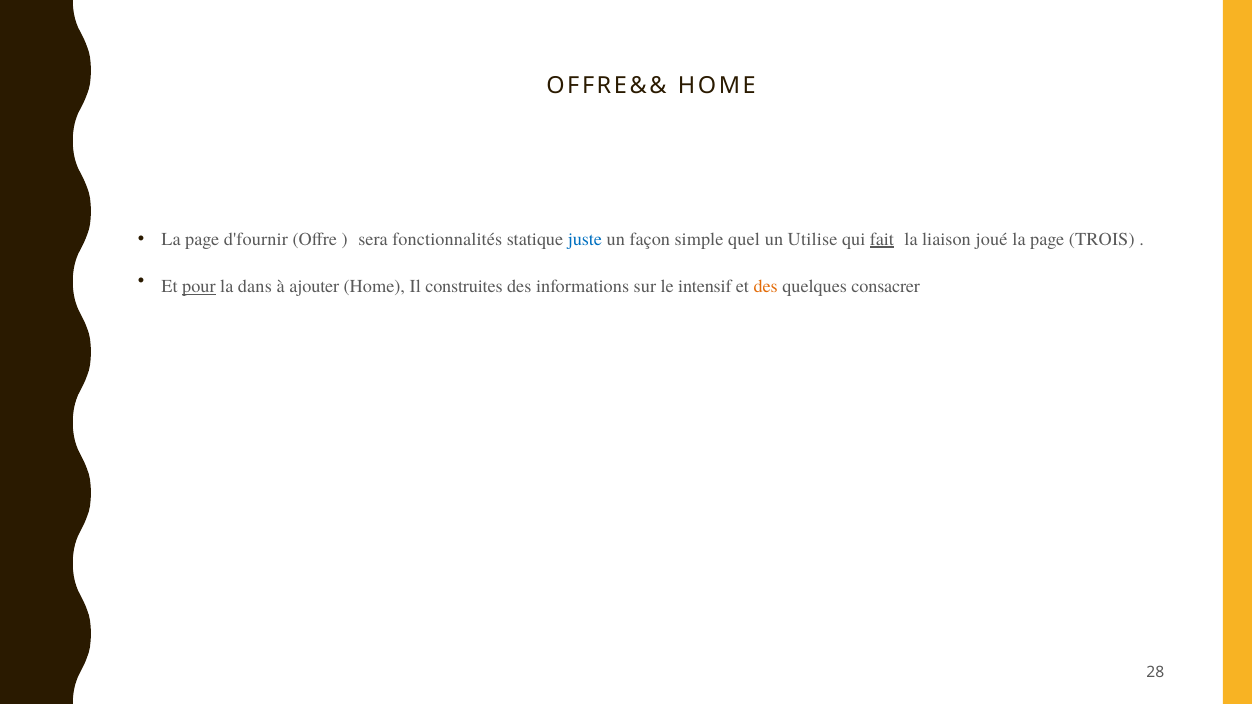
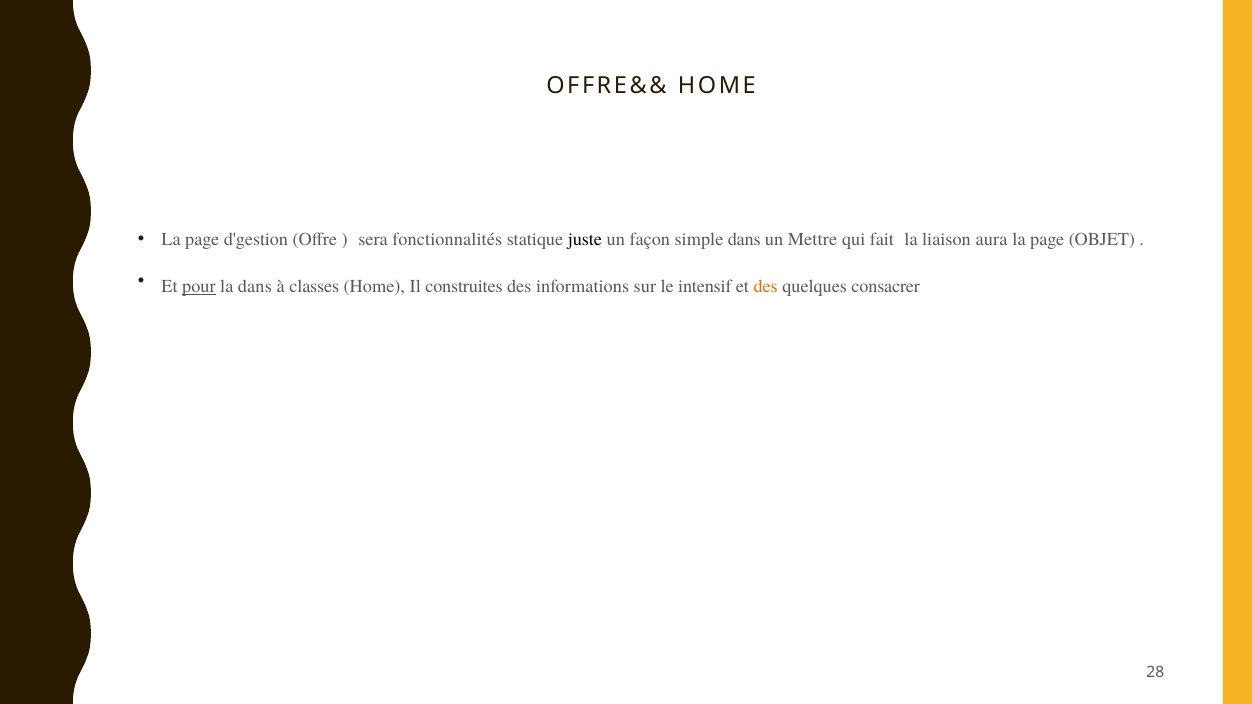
d'fournir: d'fournir -> d'gestion
juste colour: blue -> black
simple quel: quel -> dans
Utilise: Utilise -> Mettre
fait underline: present -> none
joué: joué -> aura
TROIS: TROIS -> OBJET
ajouter: ajouter -> classes
